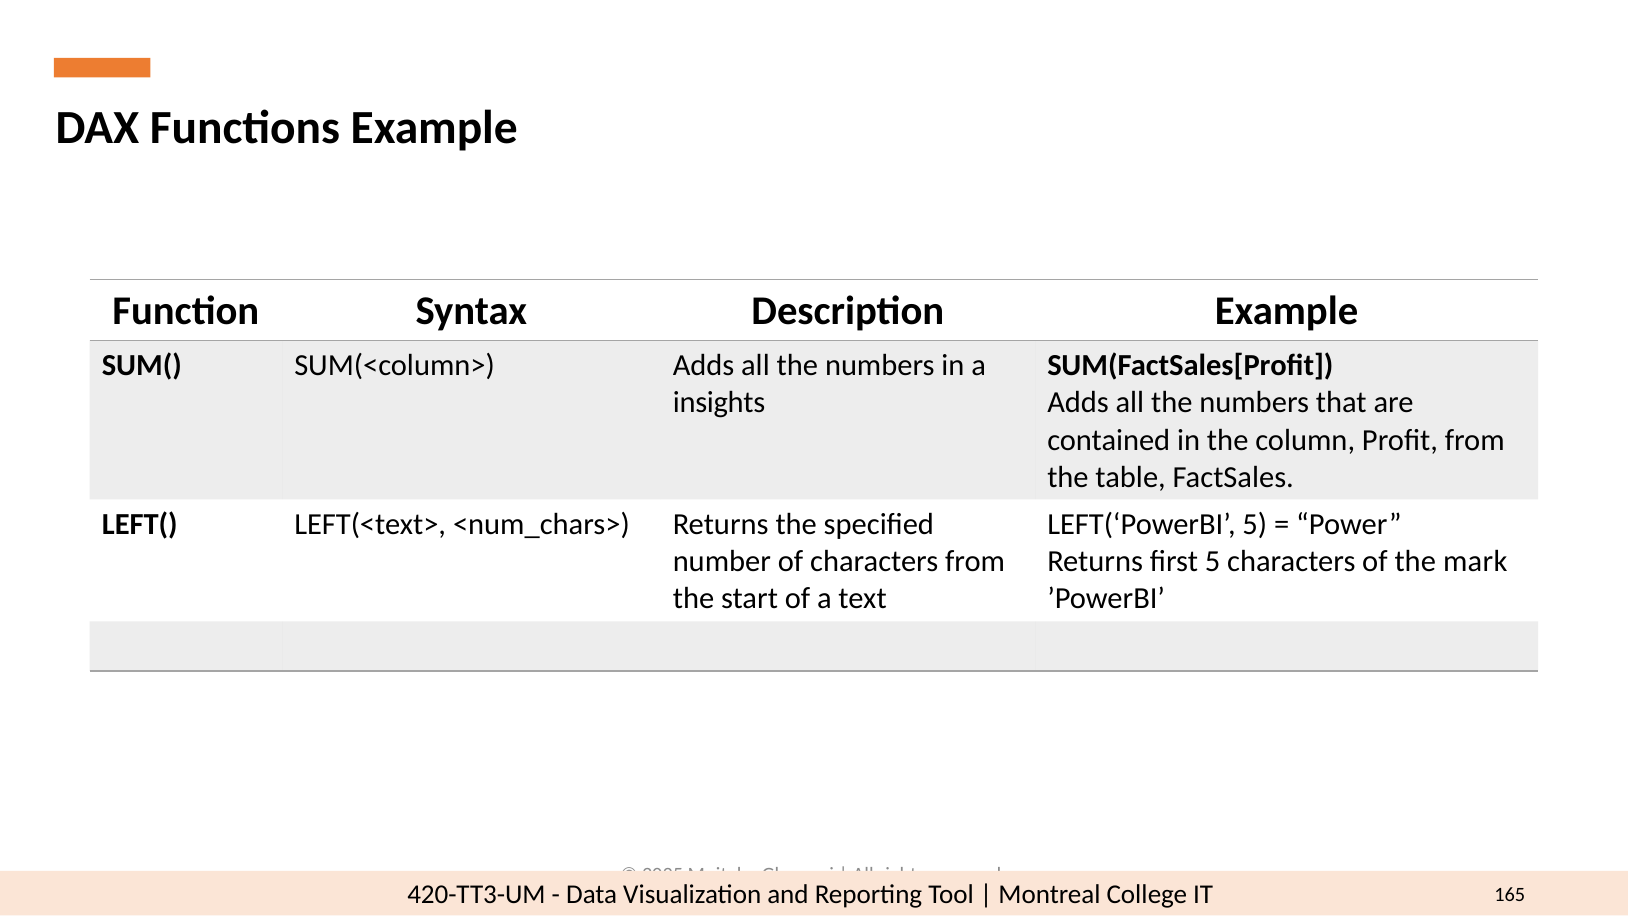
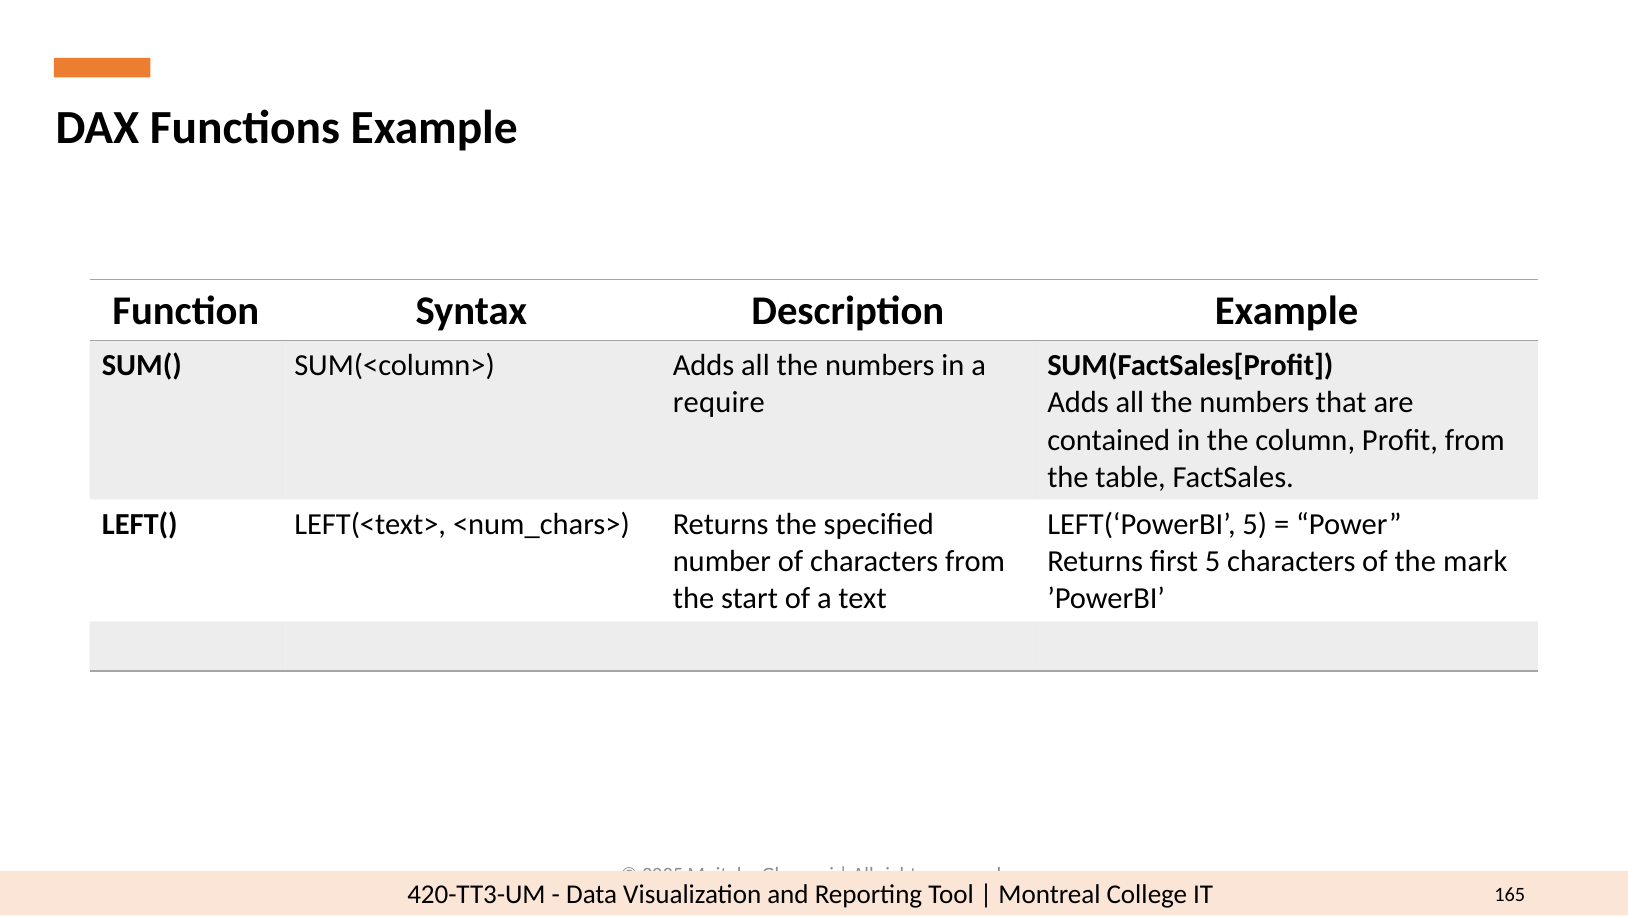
insights: insights -> require
